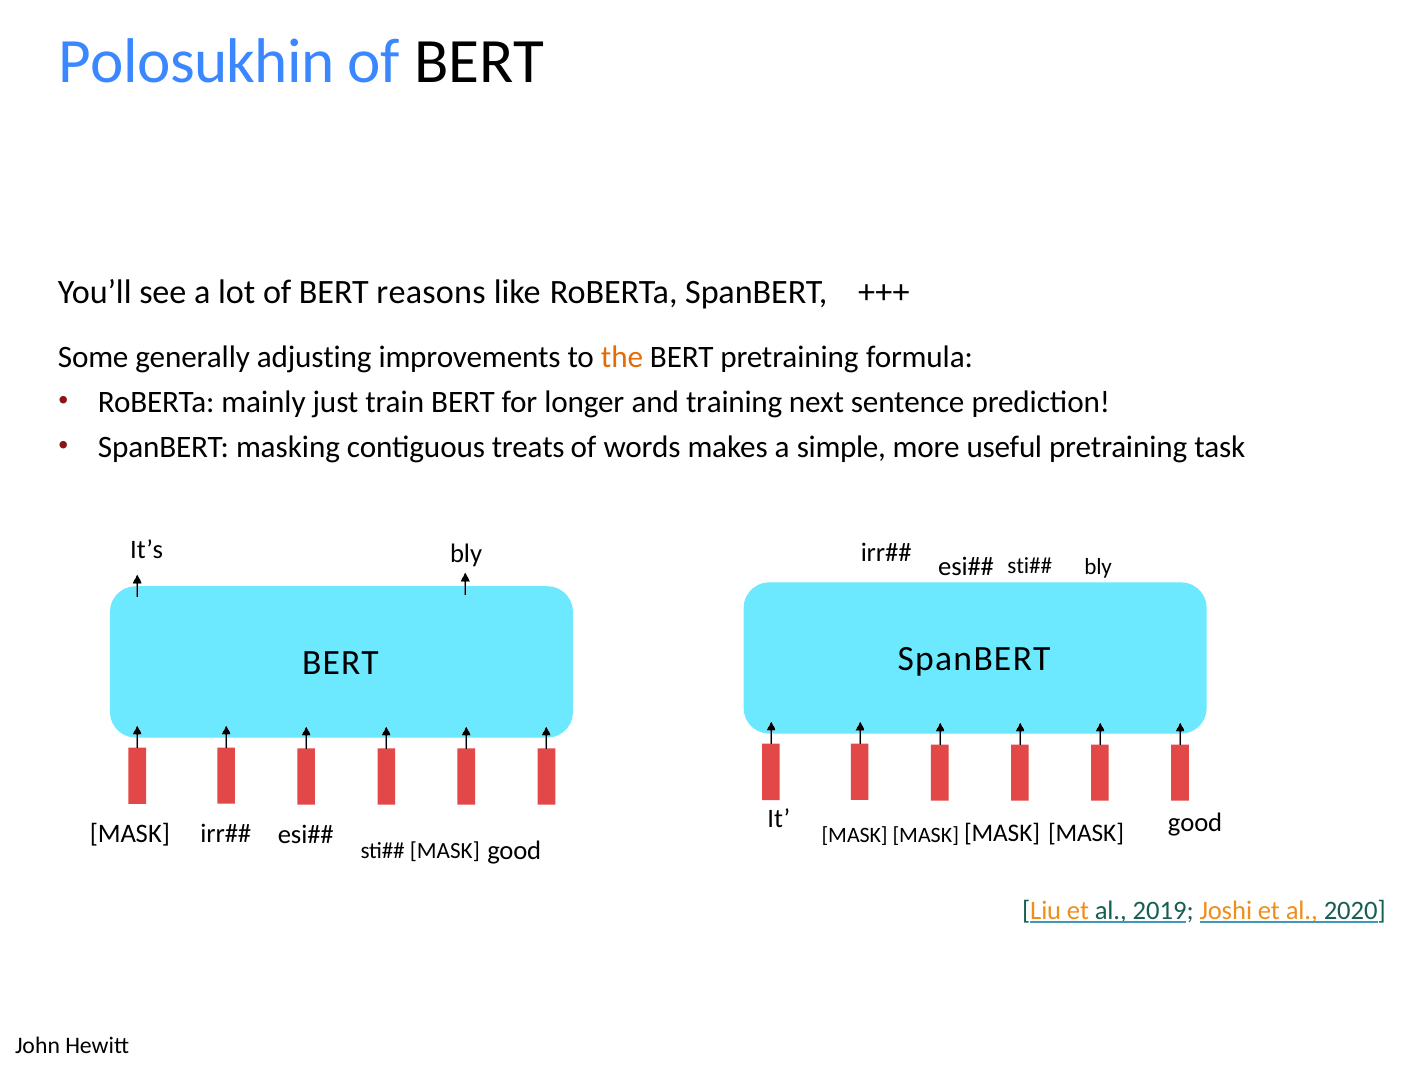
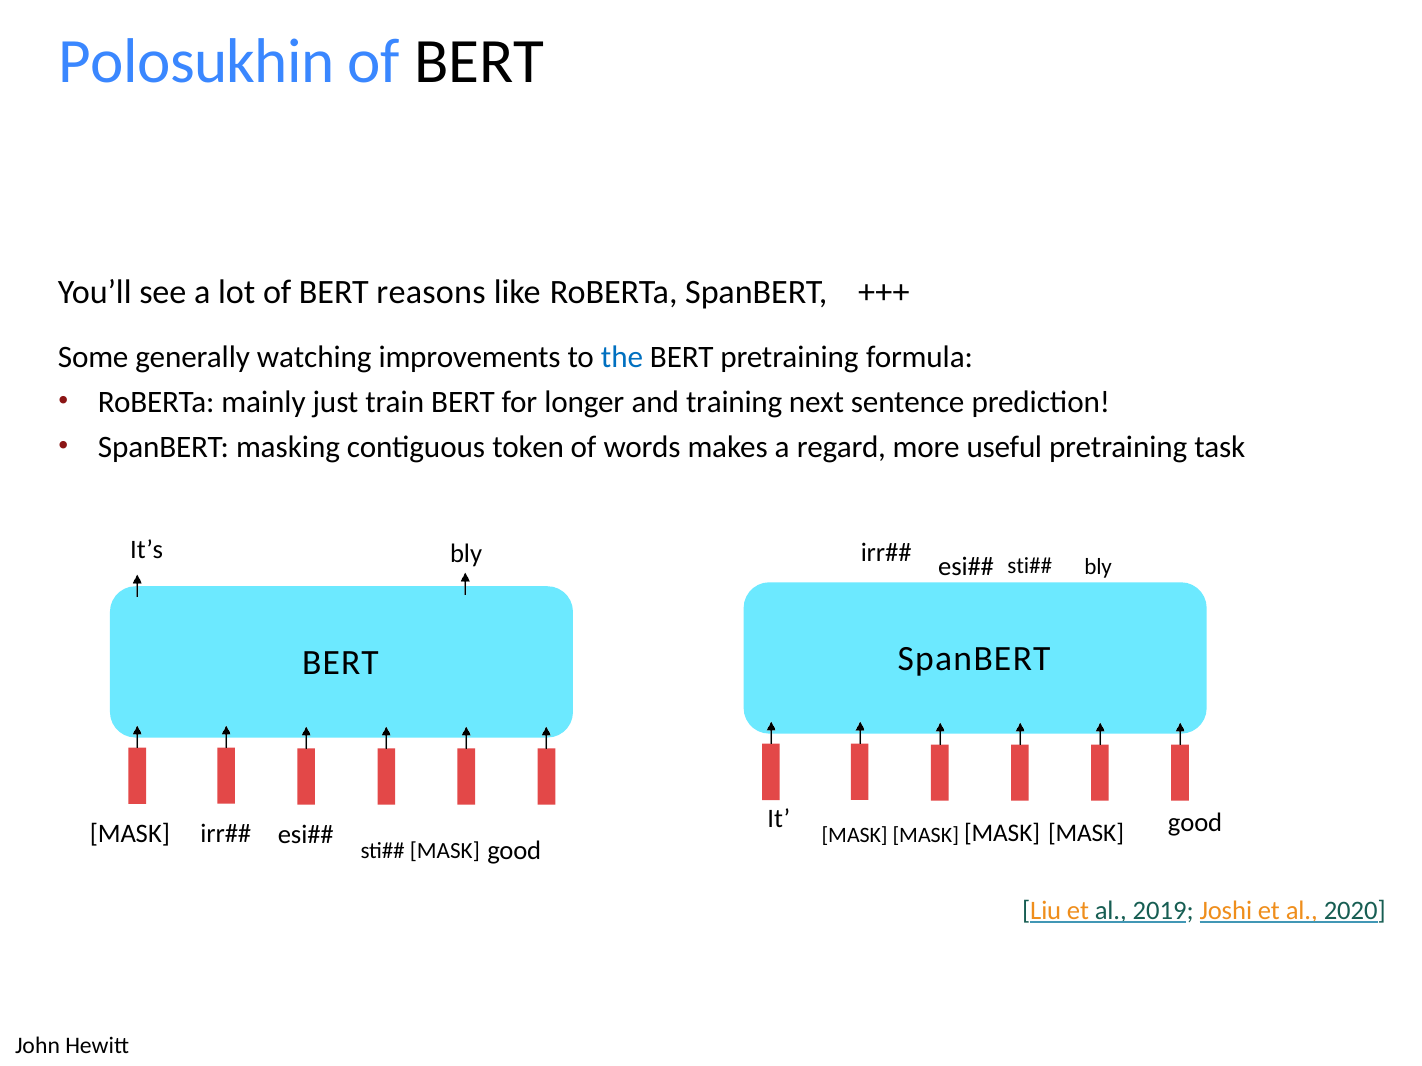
adjusting: adjusting -> watching
the colour: orange -> blue
treats: treats -> token
simple: simple -> regard
